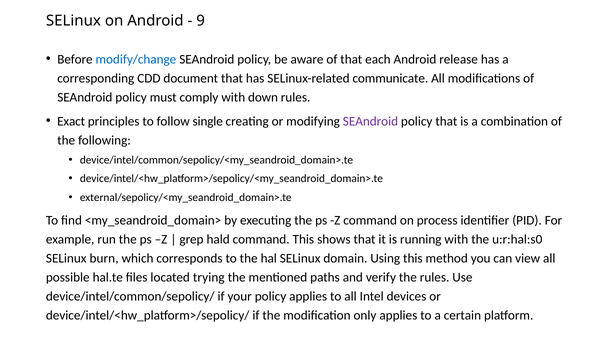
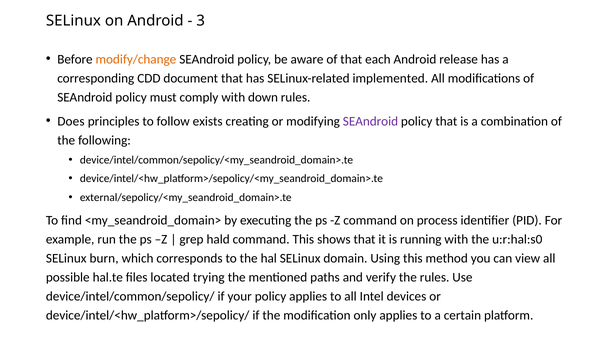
9: 9 -> 3
modify/change colour: blue -> orange
communicate: communicate -> implemented
Exact: Exact -> Does
single: single -> exists
